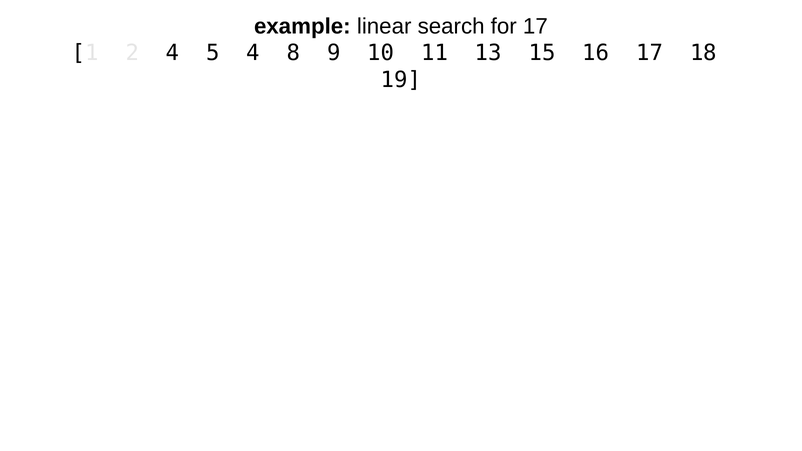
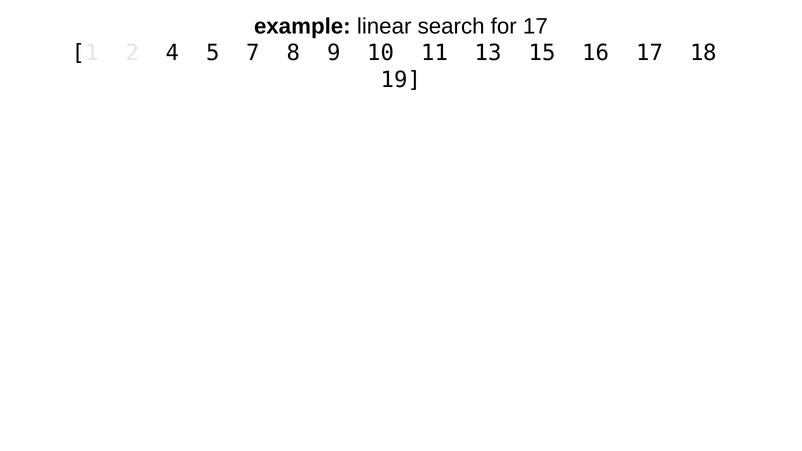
5 4: 4 -> 7
